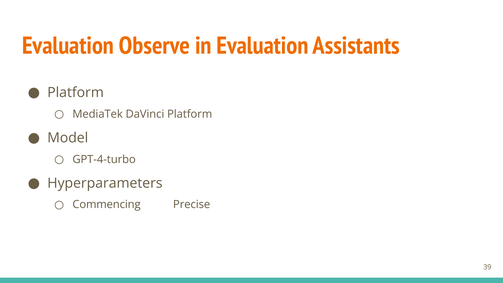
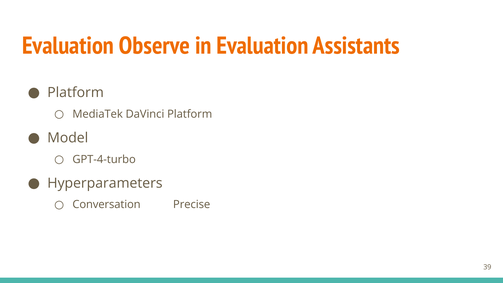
Commencing: Commencing -> Conversation
